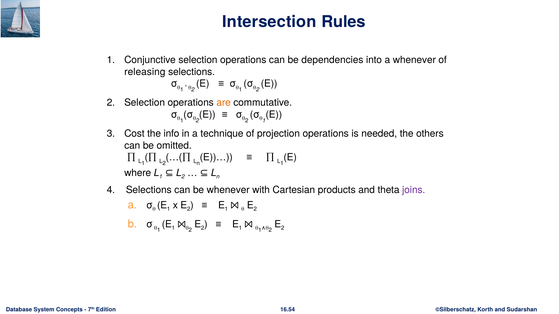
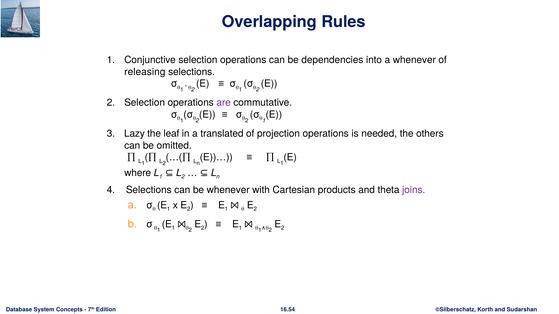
Intersection: Intersection -> Overlapping
are colour: orange -> purple
Cost: Cost -> Lazy
info: info -> leaf
technique: technique -> translated
